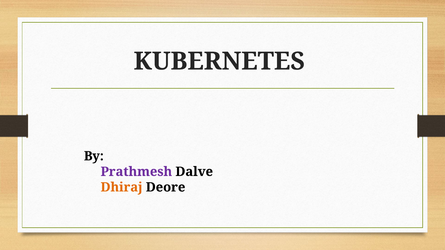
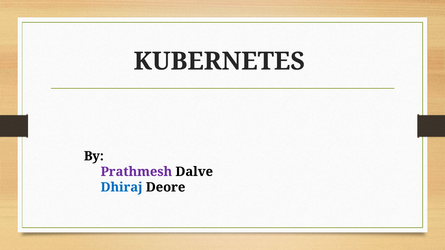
Dhiraj colour: orange -> blue
